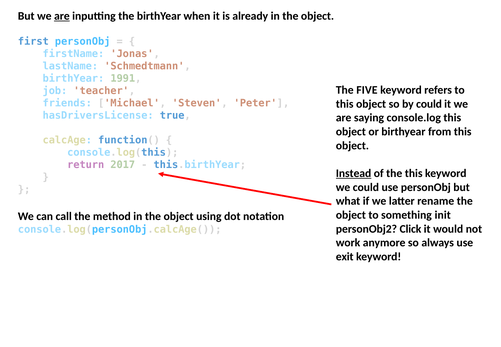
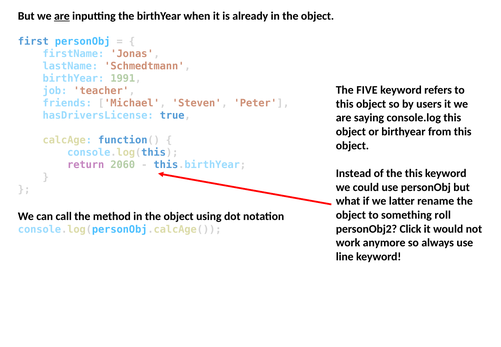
by could: could -> users
2017: 2017 -> 2060
Instead underline: present -> none
init: init -> roll
exit: exit -> line
